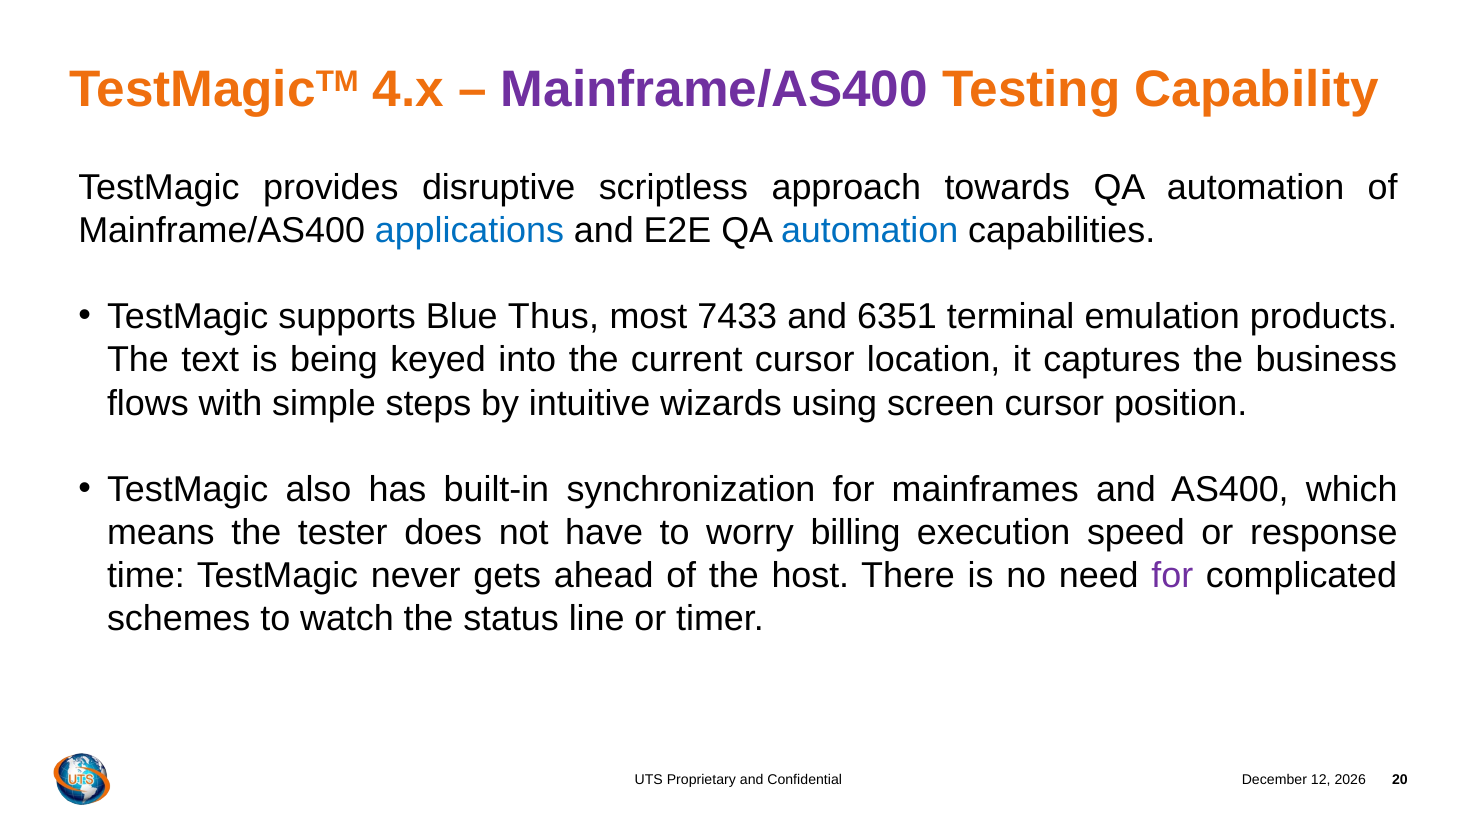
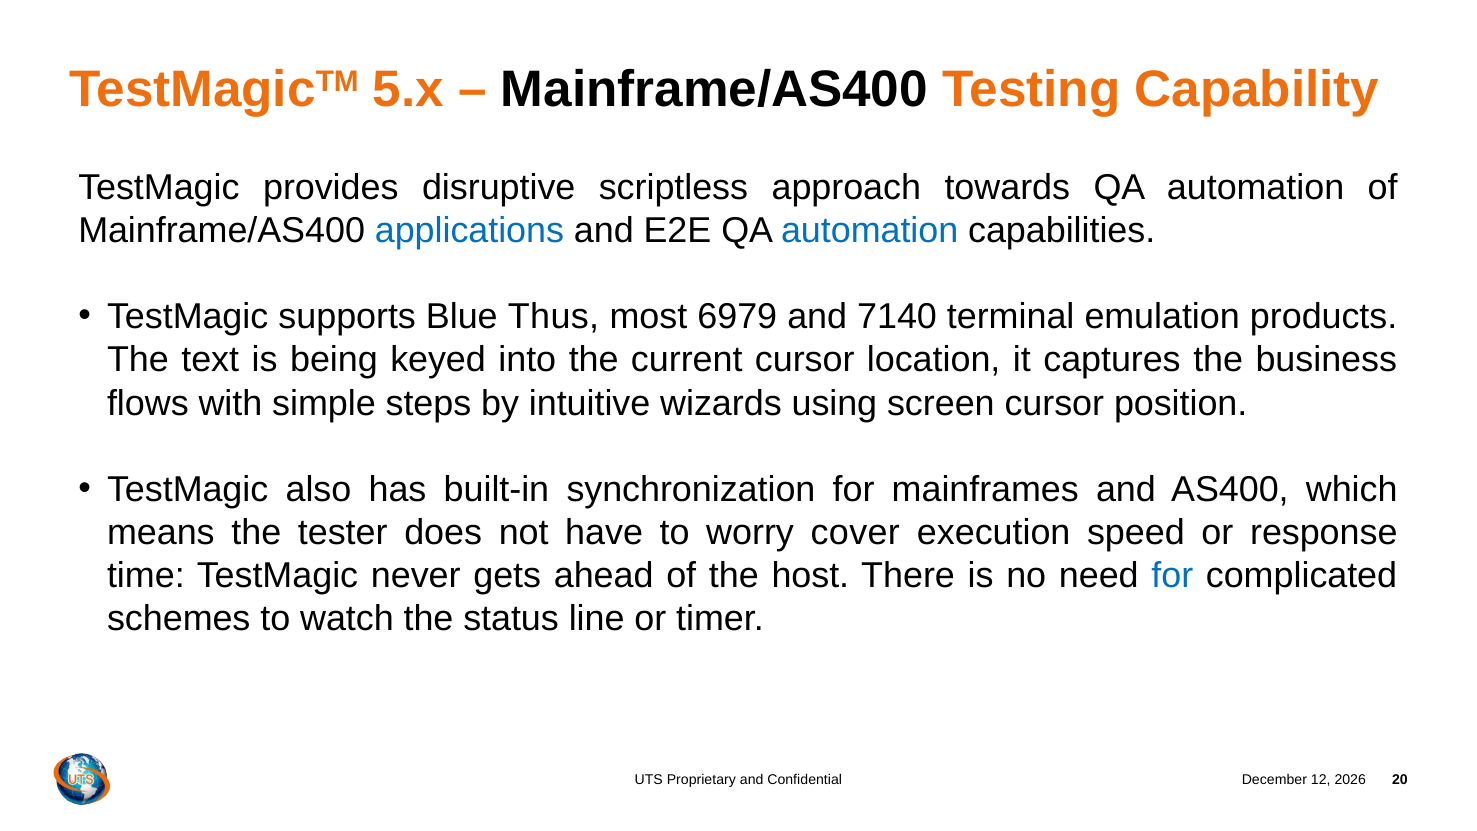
4.x: 4.x -> 5.x
Mainframe/AS400 at (714, 89) colour: purple -> black
7433: 7433 -> 6979
6351: 6351 -> 7140
billing: billing -> cover
for at (1172, 576) colour: purple -> blue
